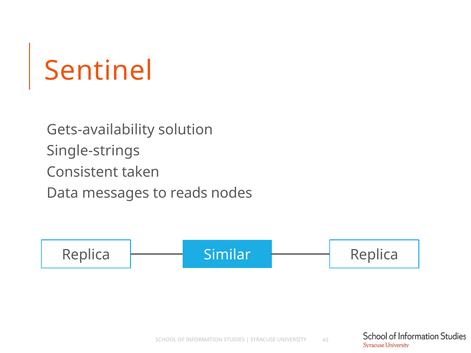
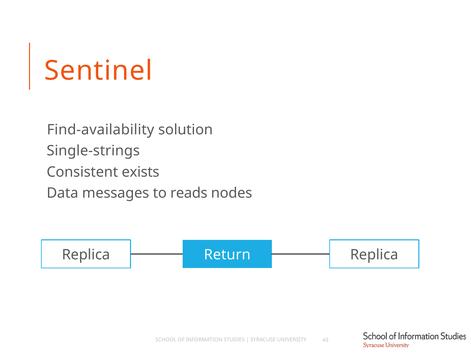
Gets-availability: Gets-availability -> Find-availability
taken: taken -> exists
Similar: Similar -> Return
